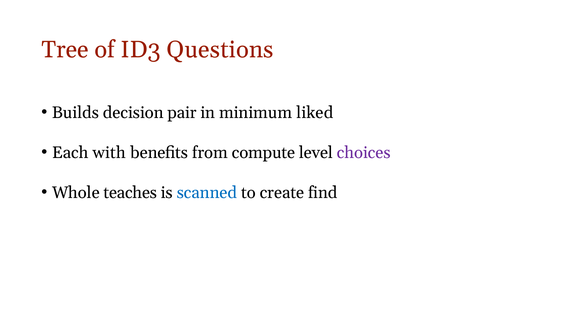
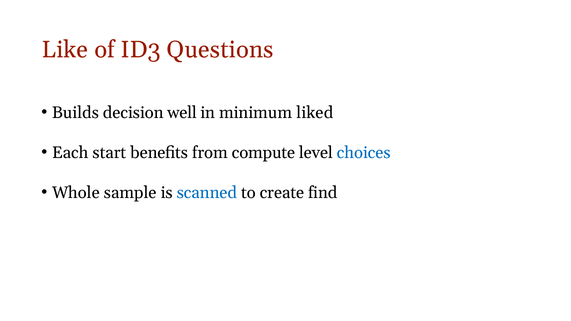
Tree: Tree -> Like
pair: pair -> well
with: with -> start
choices colour: purple -> blue
teaches: teaches -> sample
